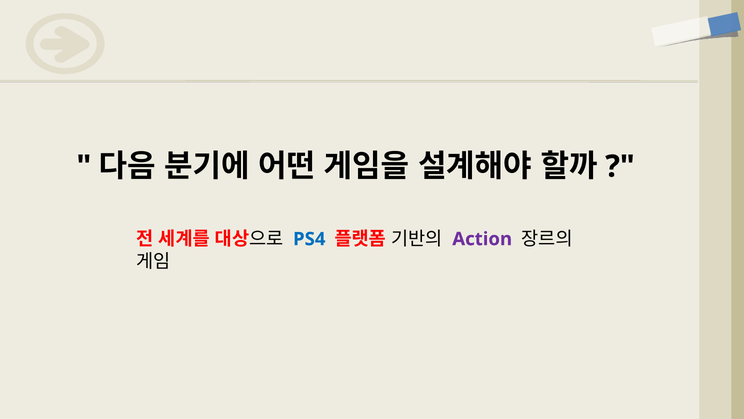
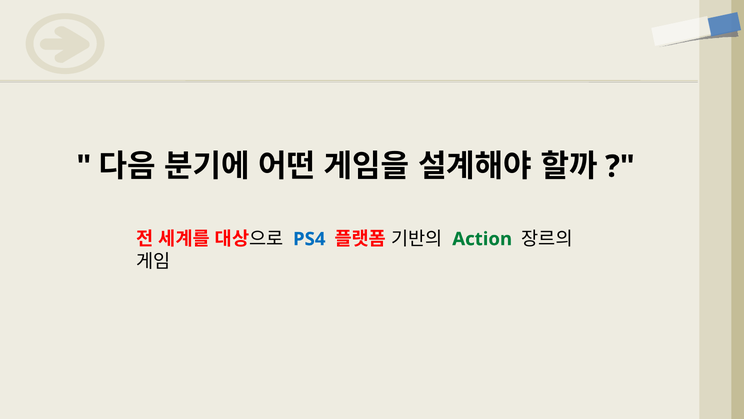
Action colour: purple -> green
